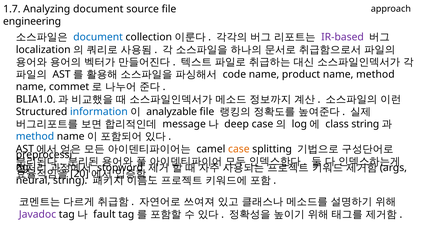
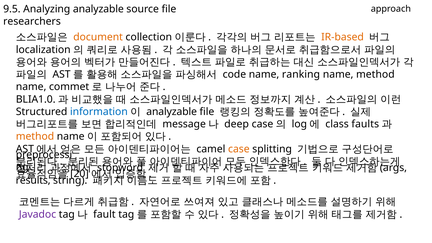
1.7: 1.7 -> 9.5
Analyzing document: document -> analyzable
engineering: engineering -> researchers
document at (98, 37) colour: blue -> orange
IR-based colour: purple -> orange
product: product -> ranking
class string: string -> faults
method at (35, 137) colour: blue -> orange
neural: neural -> results
